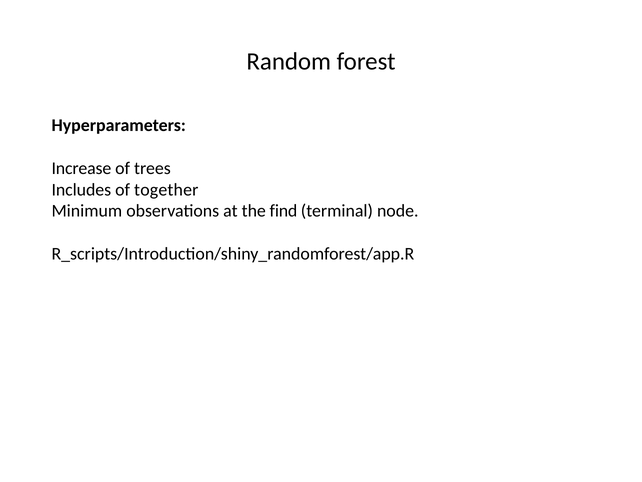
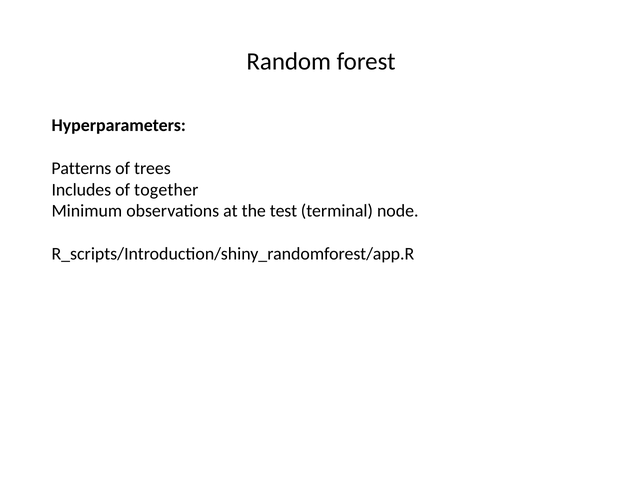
Increase: Increase -> Patterns
find: find -> test
